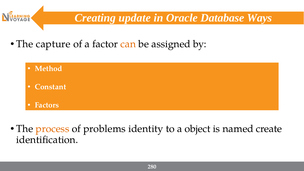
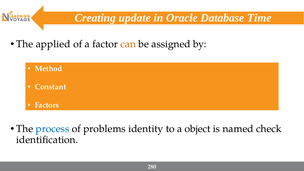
Ways: Ways -> Time
capture: capture -> applied
process colour: orange -> blue
create: create -> check
